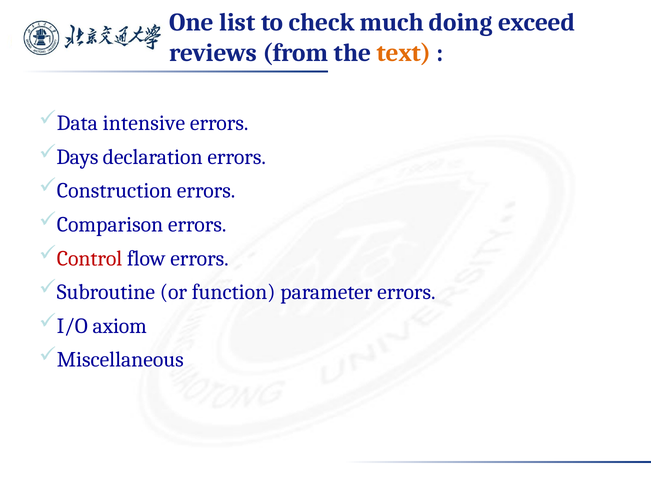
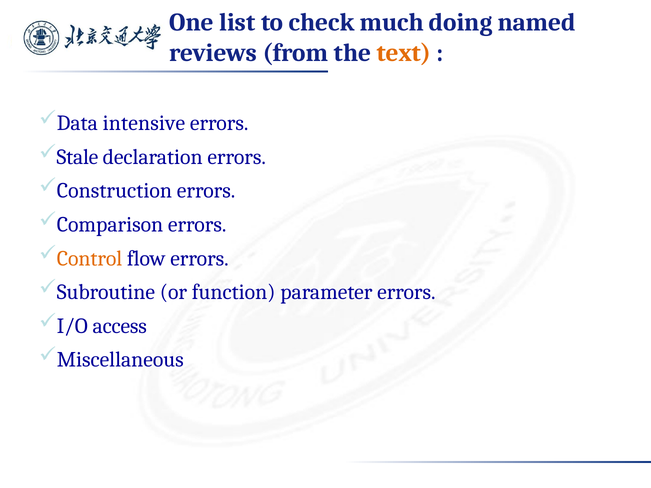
exceed: exceed -> named
Days: Days -> Stale
Control colour: red -> orange
axiom: axiom -> access
